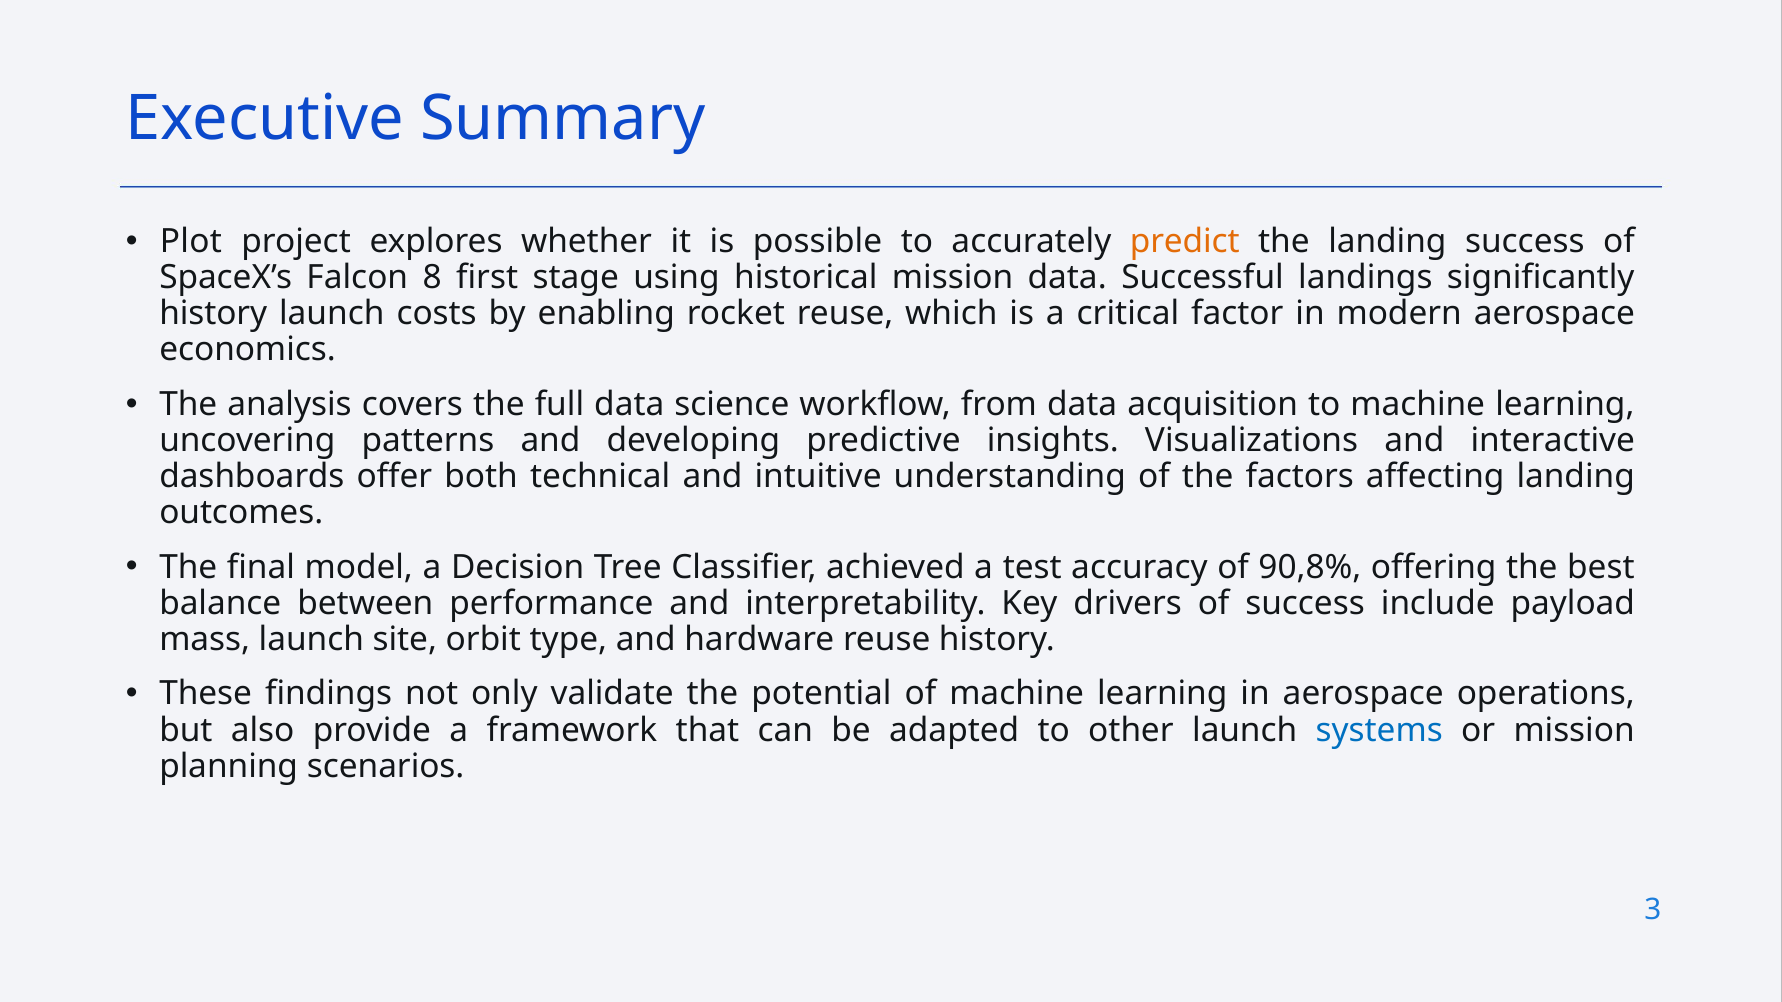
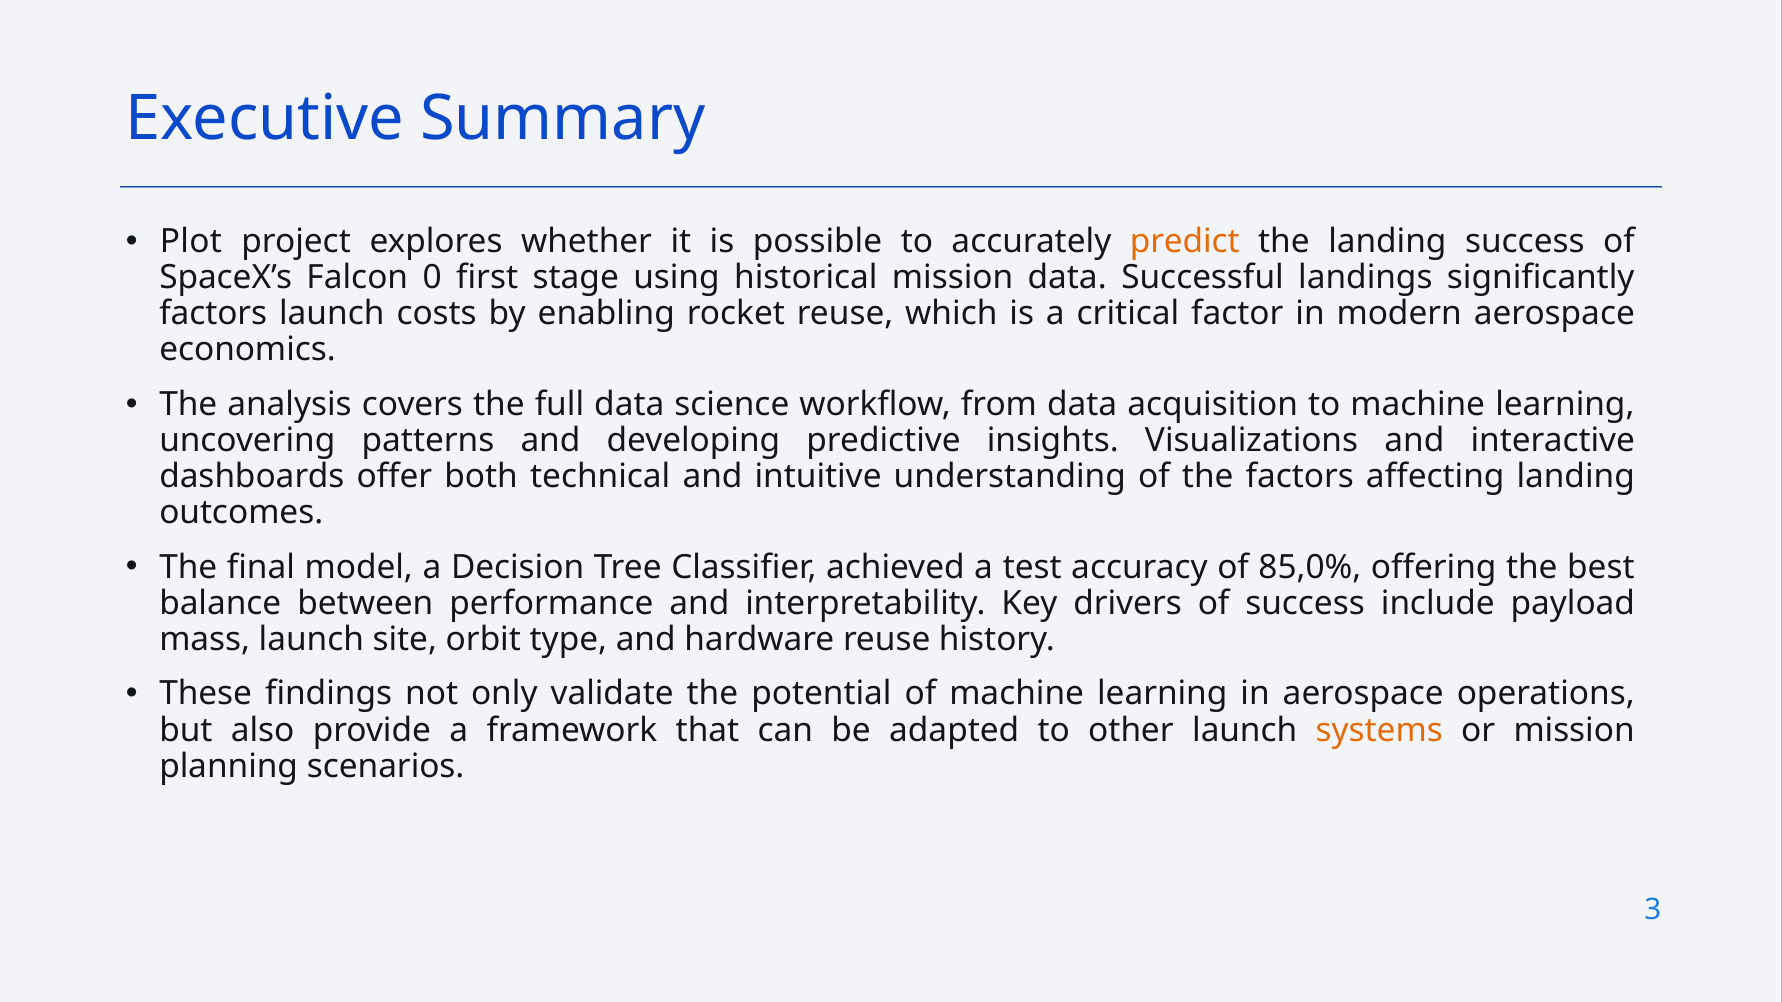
8: 8 -> 0
history at (213, 314): history -> factors
90,8%: 90,8% -> 85,0%
systems colour: blue -> orange
